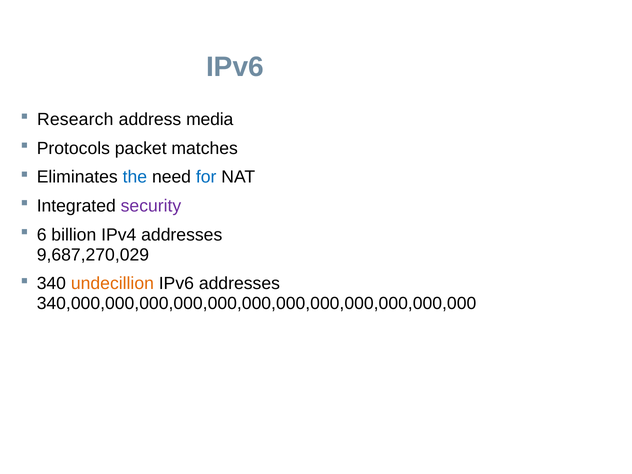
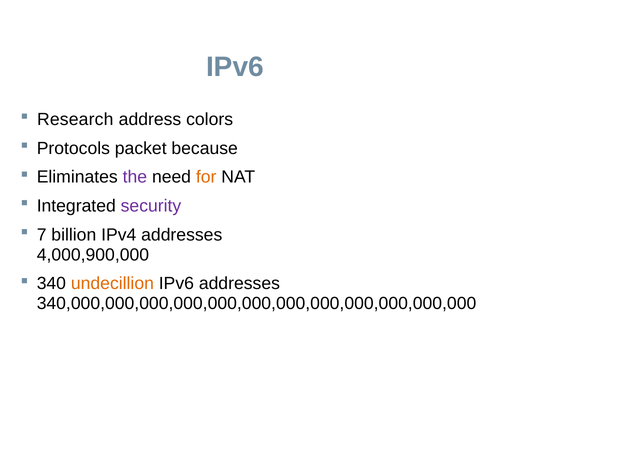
media: media -> colors
matches: matches -> because
the colour: blue -> purple
for colour: blue -> orange
6: 6 -> 7
9,687,270,029: 9,687,270,029 -> 4,000,900,000
